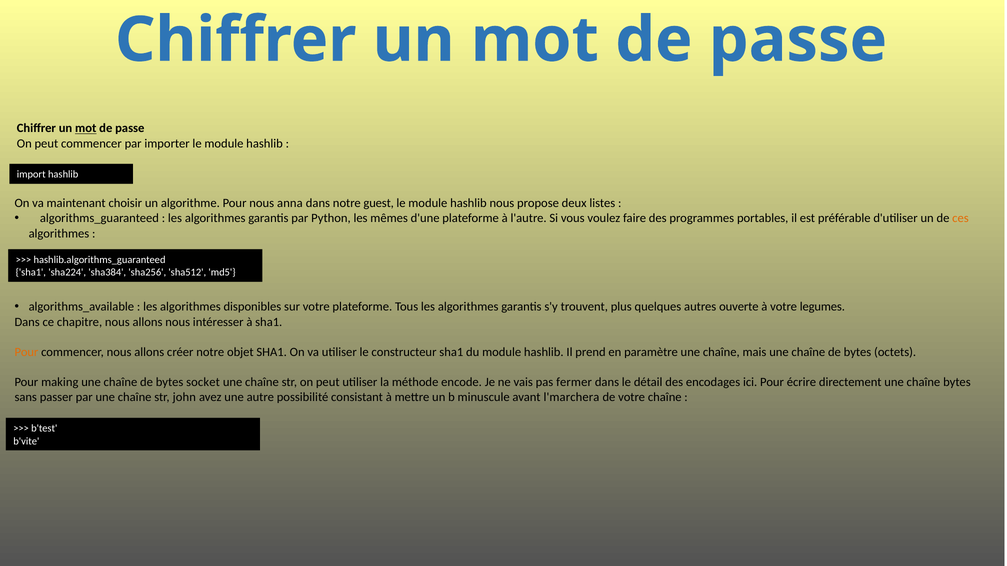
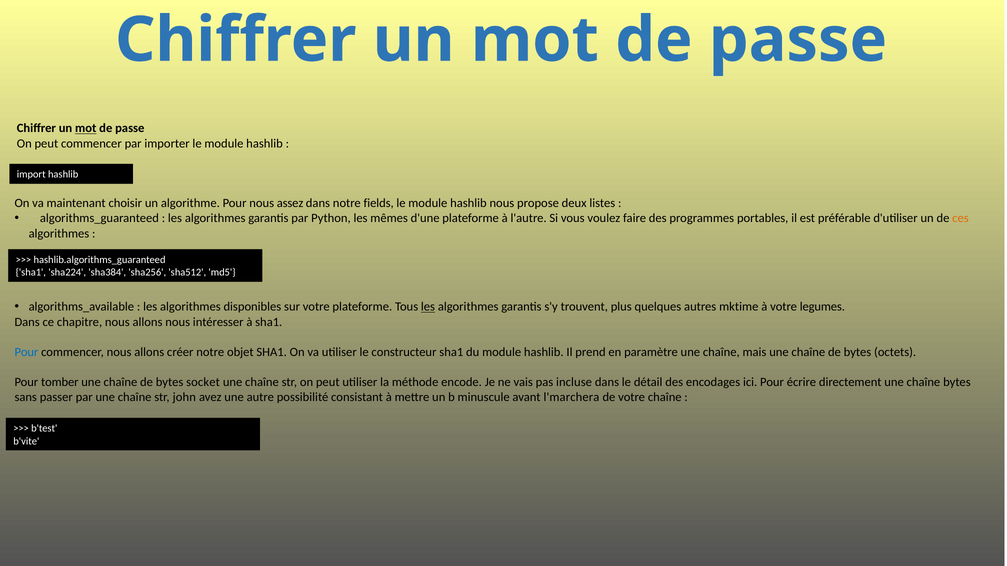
anna: anna -> assez
guest: guest -> fields
les at (428, 307) underline: none -> present
ouverte: ouverte -> mktime
Pour at (26, 352) colour: orange -> blue
making: making -> tomber
fermer: fermer -> incluse
